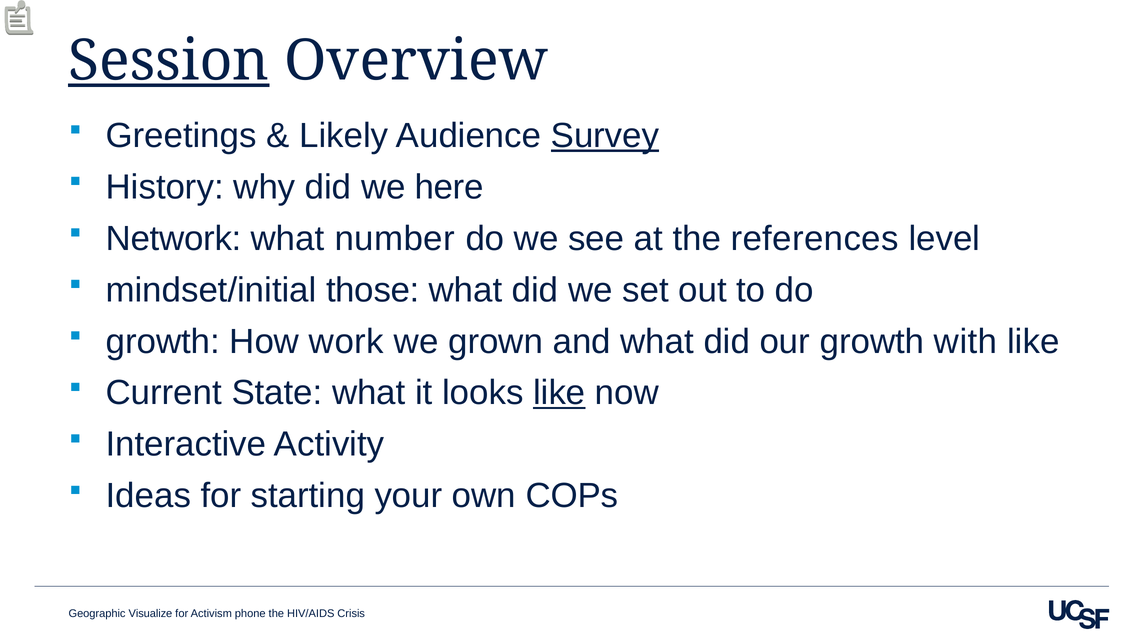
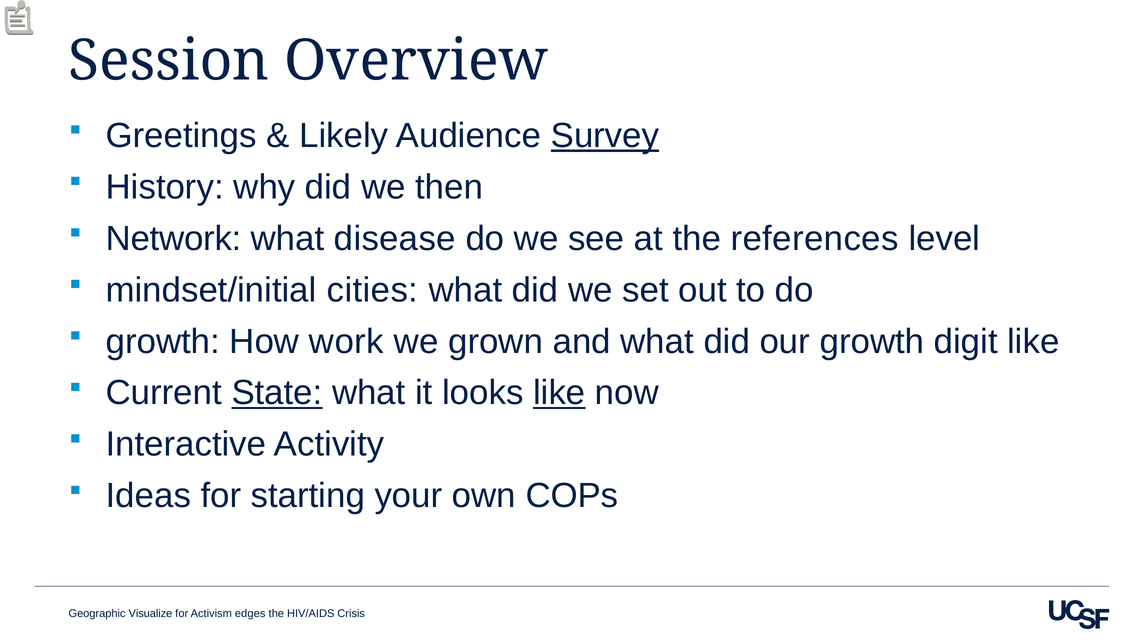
Session underline: present -> none
here: here -> then
number: number -> disease
those: those -> cities
with: with -> digit
State underline: none -> present
phone: phone -> edges
